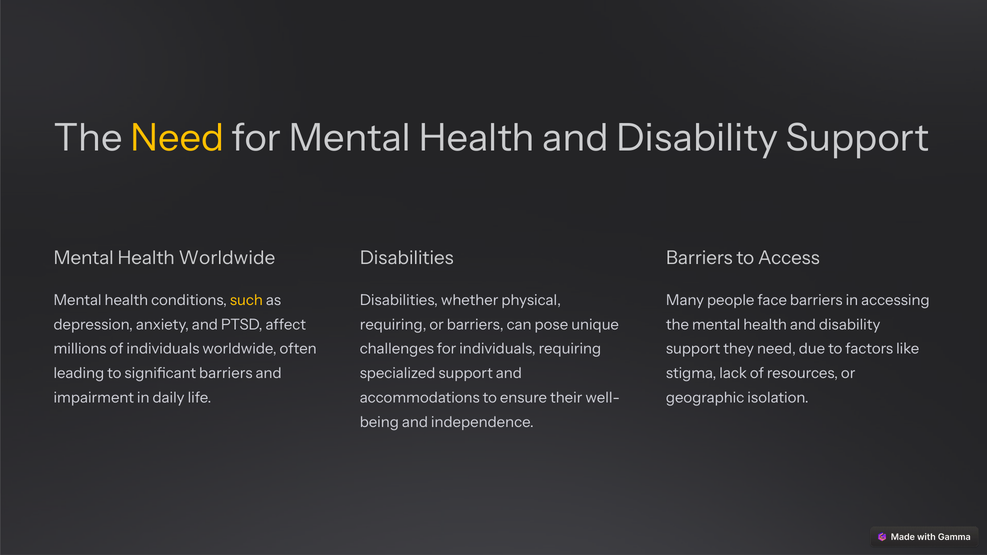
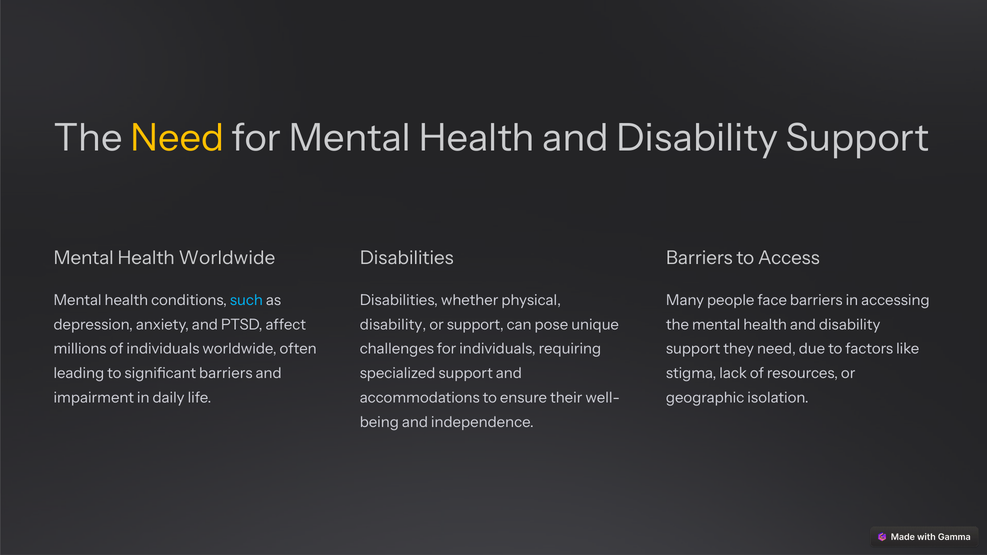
such colour: yellow -> light blue
requiring at (393, 325): requiring -> disability
or barriers: barriers -> support
